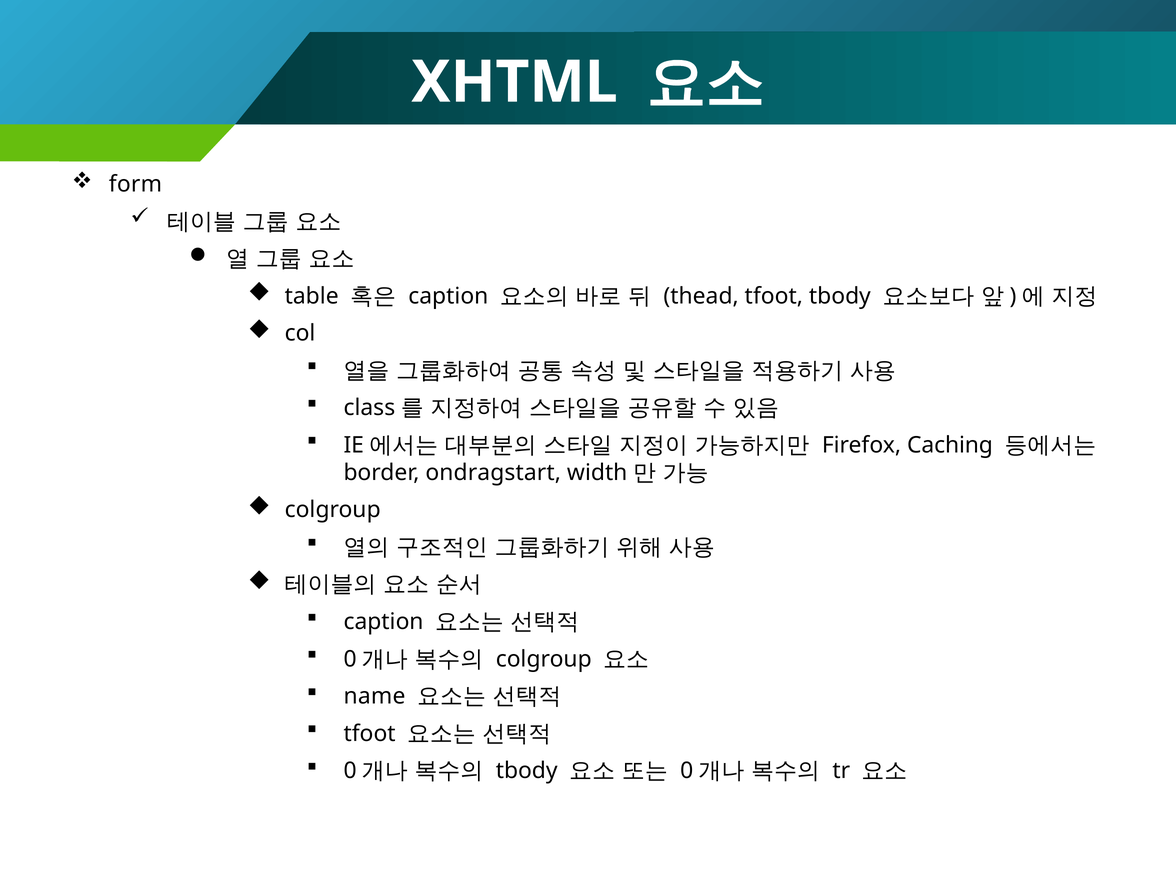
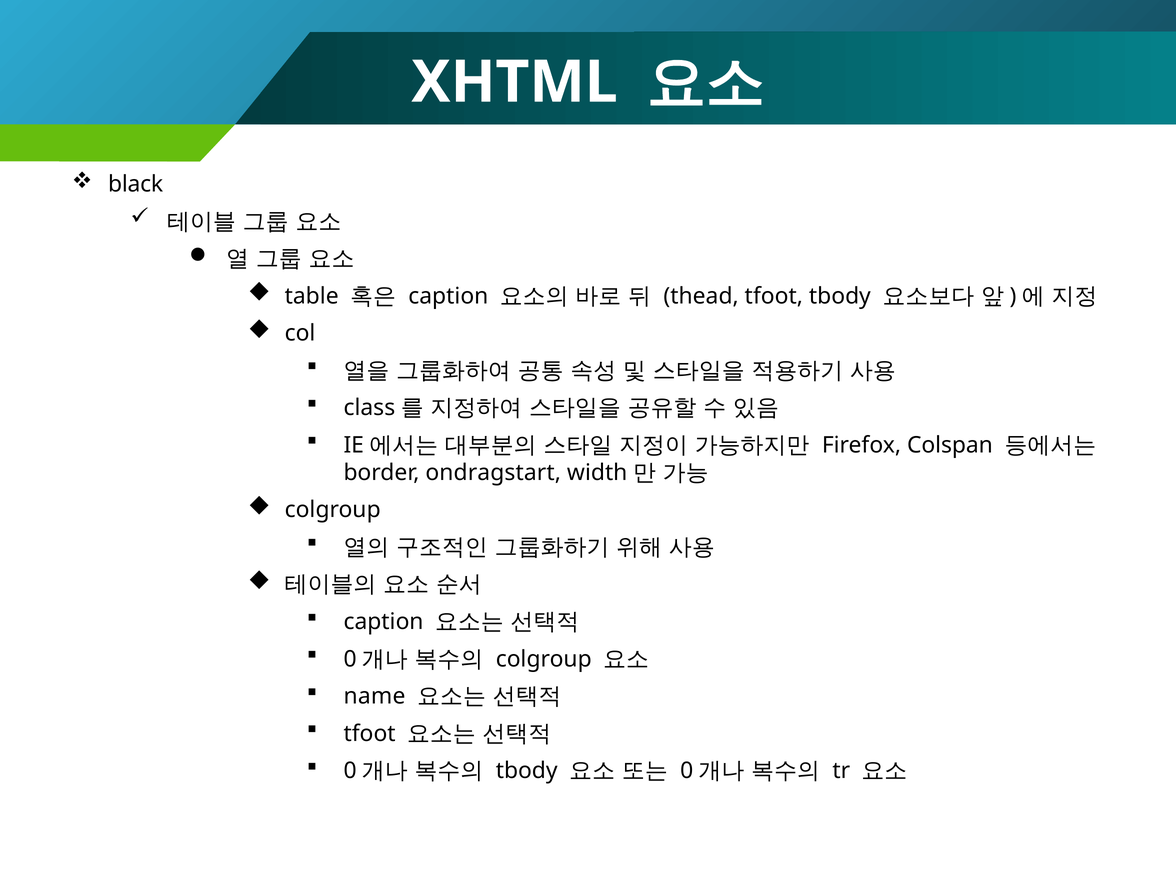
form: form -> black
Caching: Caching -> Colspan
